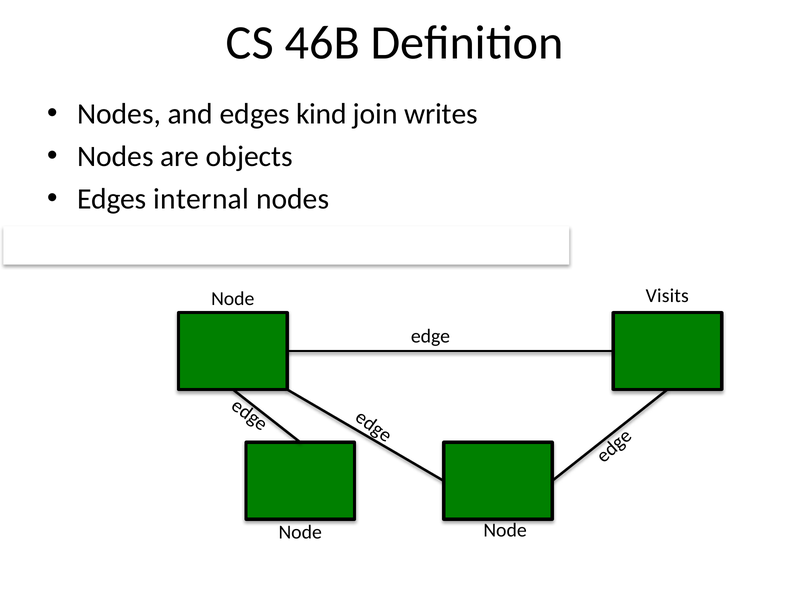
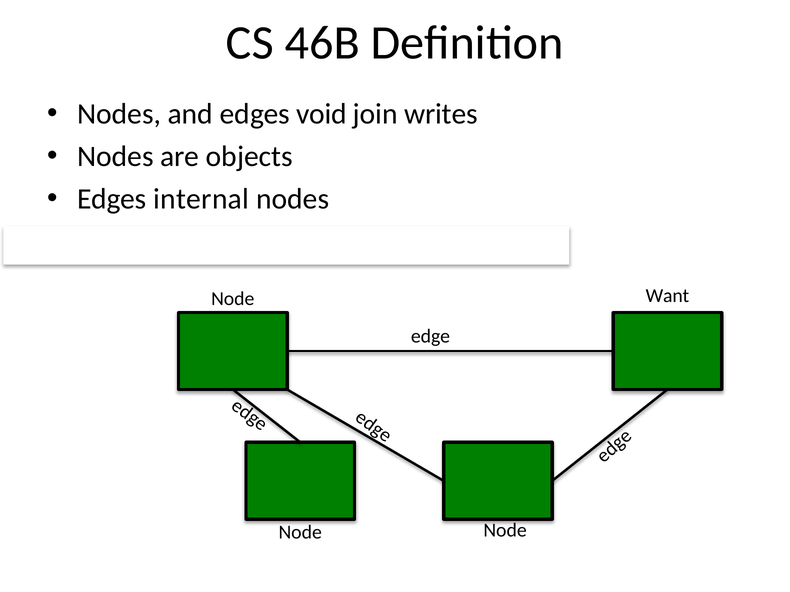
kind: kind -> void
Visits: Visits -> Want
